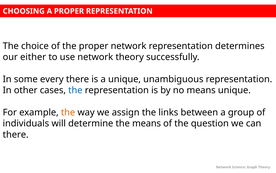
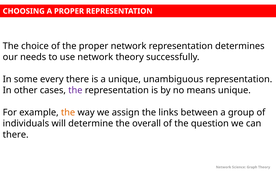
either: either -> needs
the at (75, 90) colour: blue -> purple
the means: means -> overall
